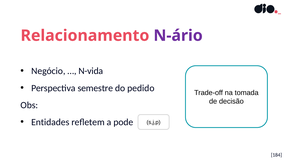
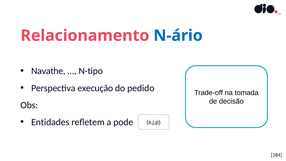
N-ário colour: purple -> blue
Negócio: Negócio -> Navathe
N-vida: N-vida -> N-tipo
semestre: semestre -> execução
